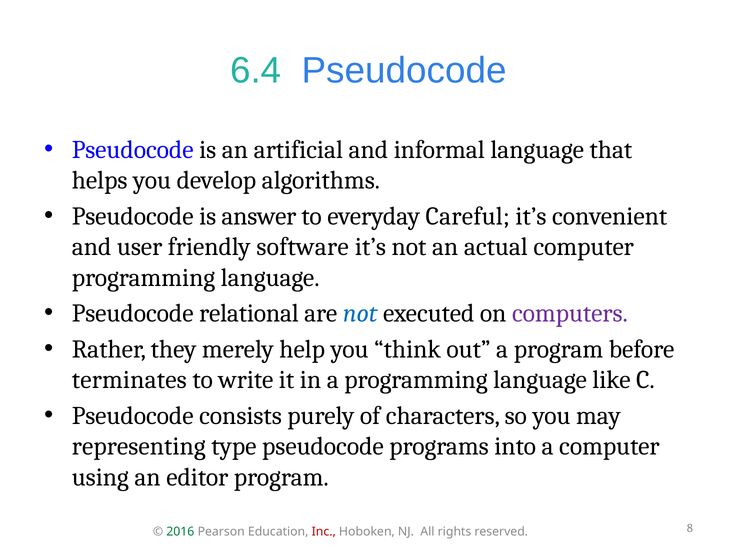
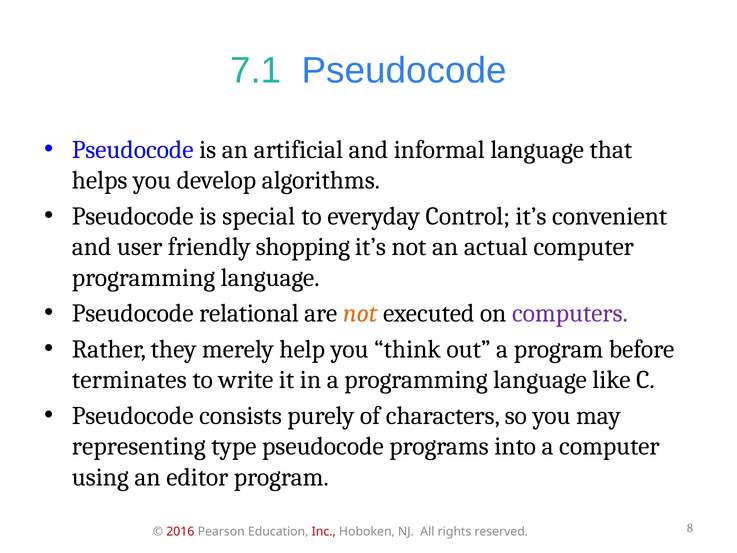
6.4: 6.4 -> 7.1
answer: answer -> special
Careful: Careful -> Control
software: software -> shopping
not at (360, 313) colour: blue -> orange
2016 colour: green -> red
